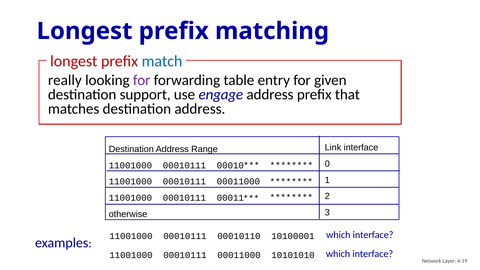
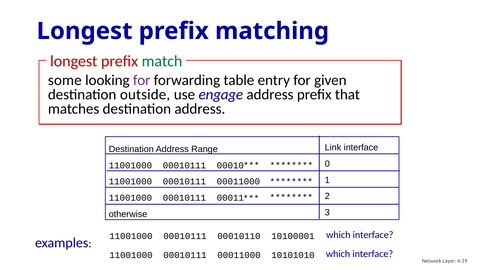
match colour: blue -> green
really: really -> some
support: support -> outside
